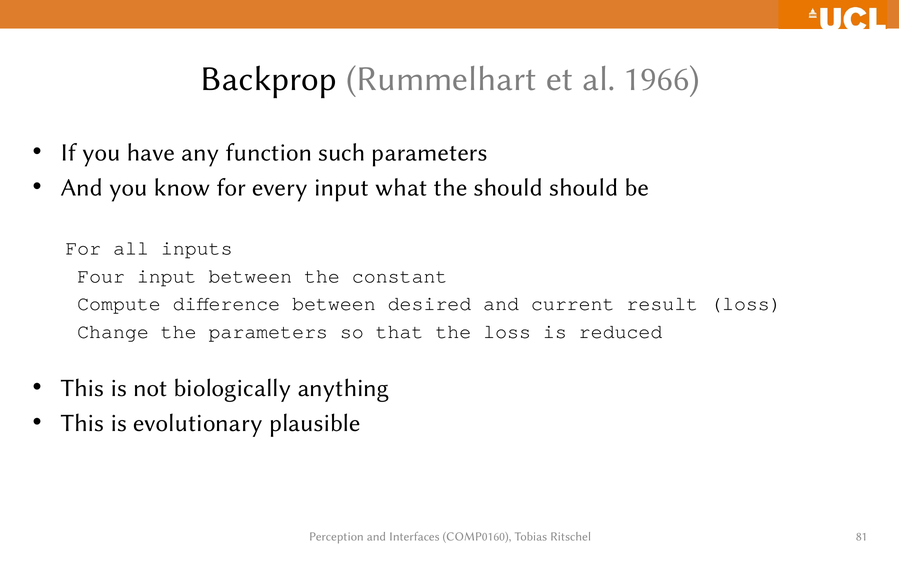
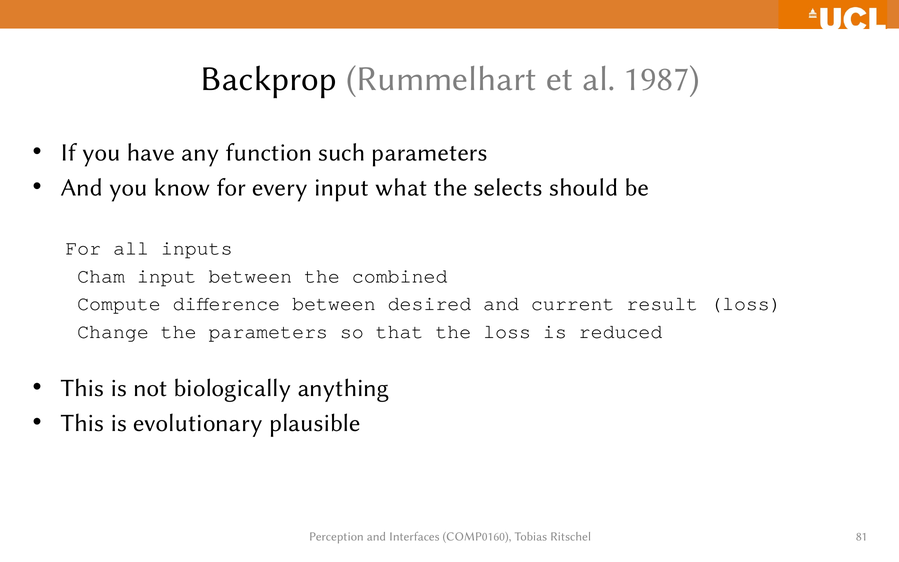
1966: 1966 -> 1987
the should: should -> selects
Four: Four -> Cham
constant: constant -> combined
